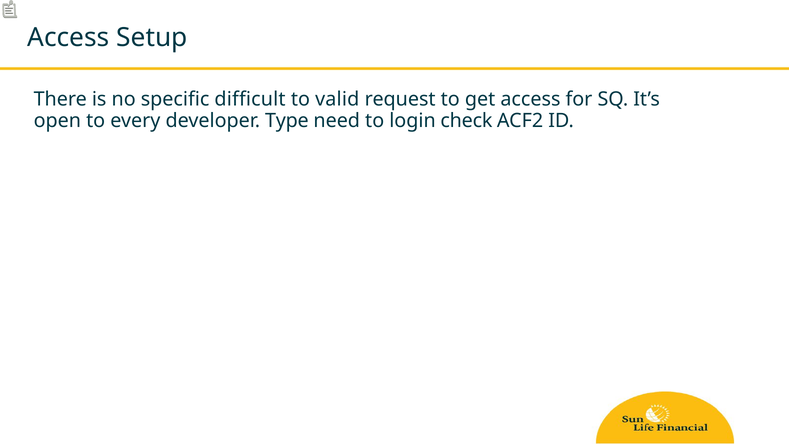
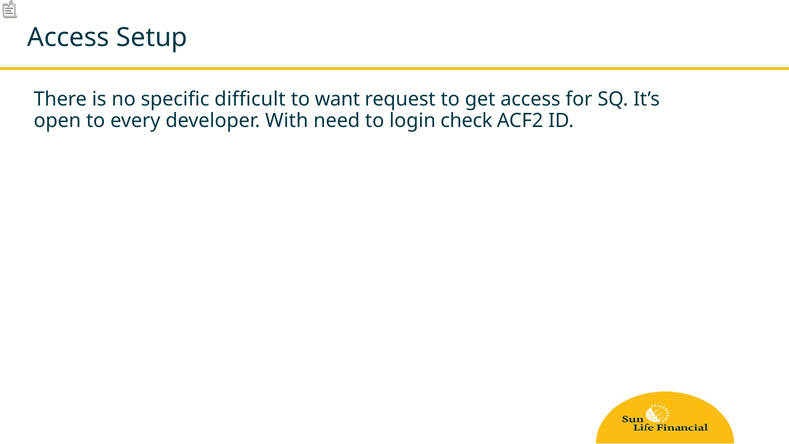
valid: valid -> want
Type: Type -> With
